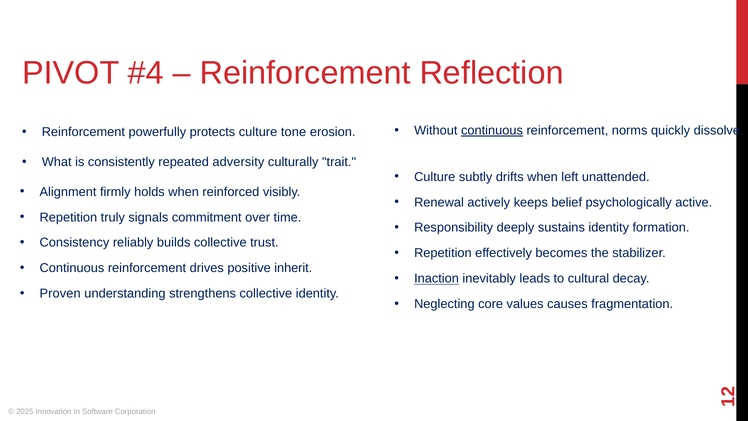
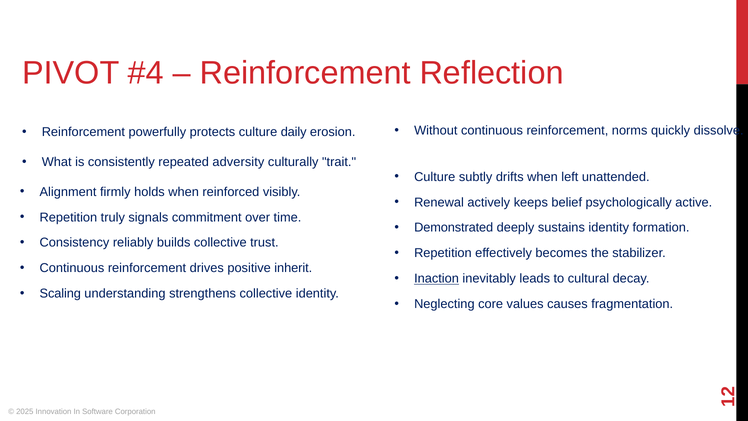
continuous at (492, 130) underline: present -> none
tone: tone -> daily
Responsibility: Responsibility -> Demonstrated
Proven: Proven -> Scaling
